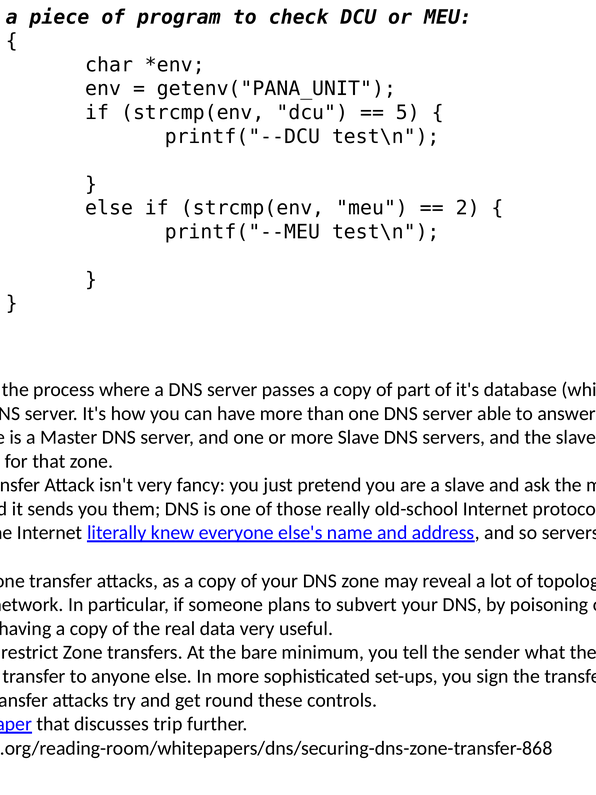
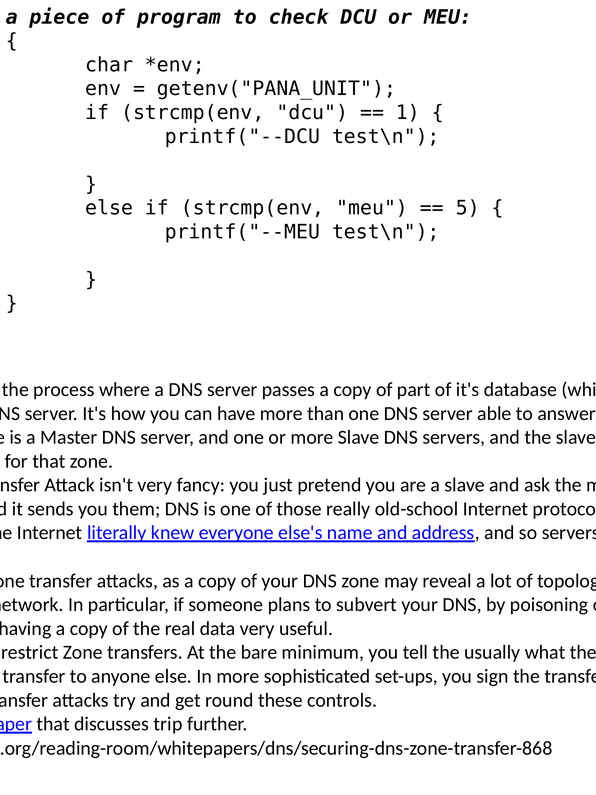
5: 5 -> 1
2: 2 -> 5
sender: sender -> usually
